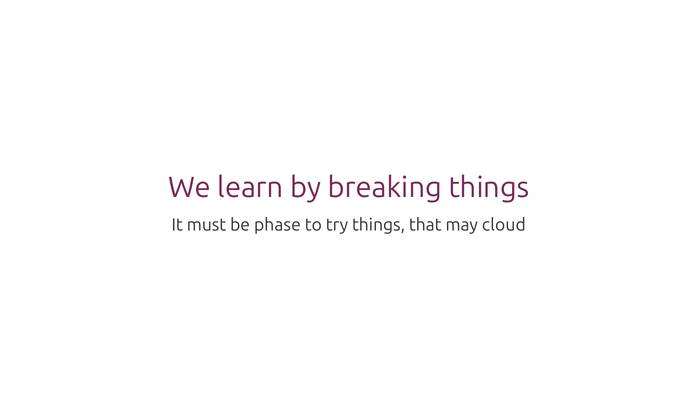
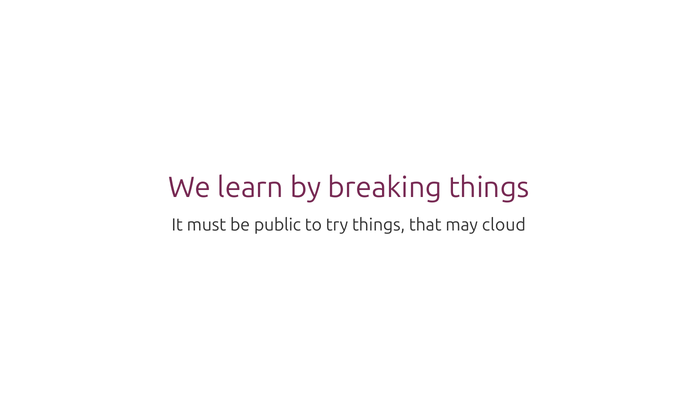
phase: phase -> public
